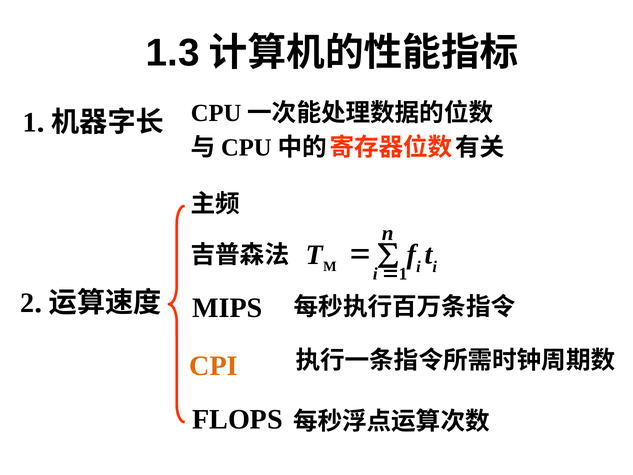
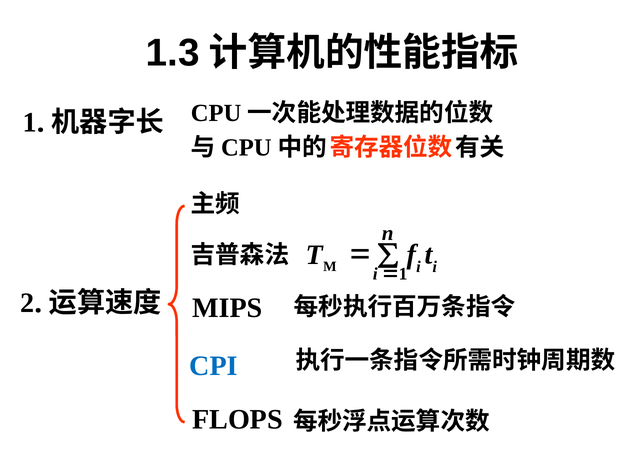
CPI colour: orange -> blue
